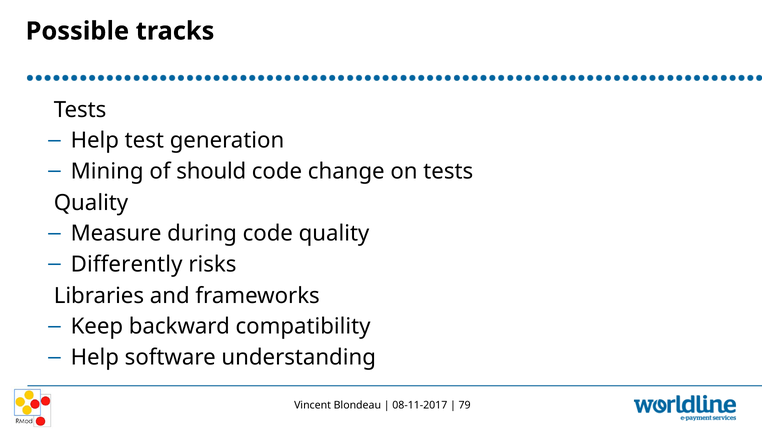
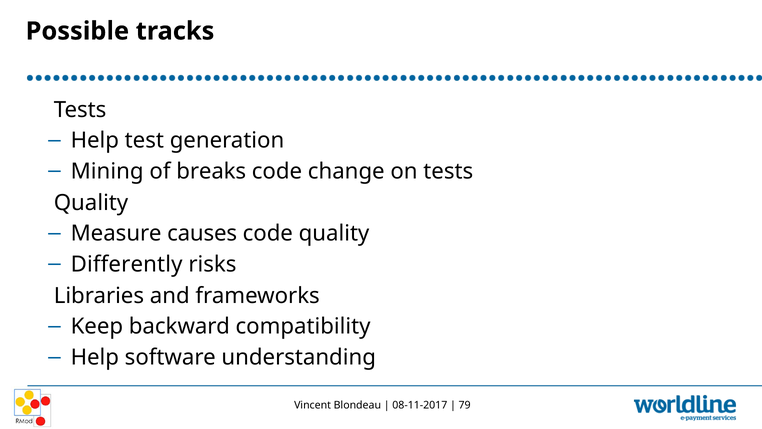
should: should -> breaks
during: during -> causes
